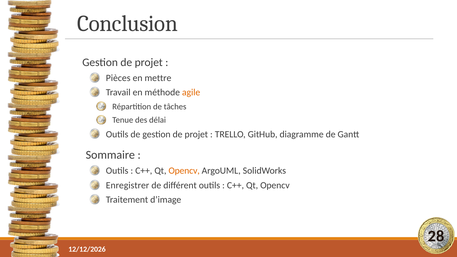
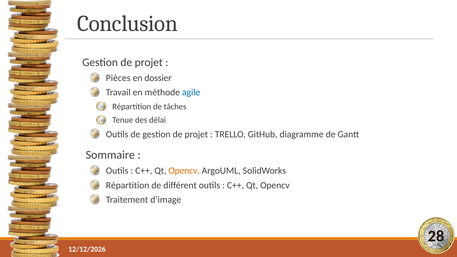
mettre: mettre -> dossier
agile colour: orange -> blue
Enregistrer at (128, 185): Enregistrer -> Répartition
